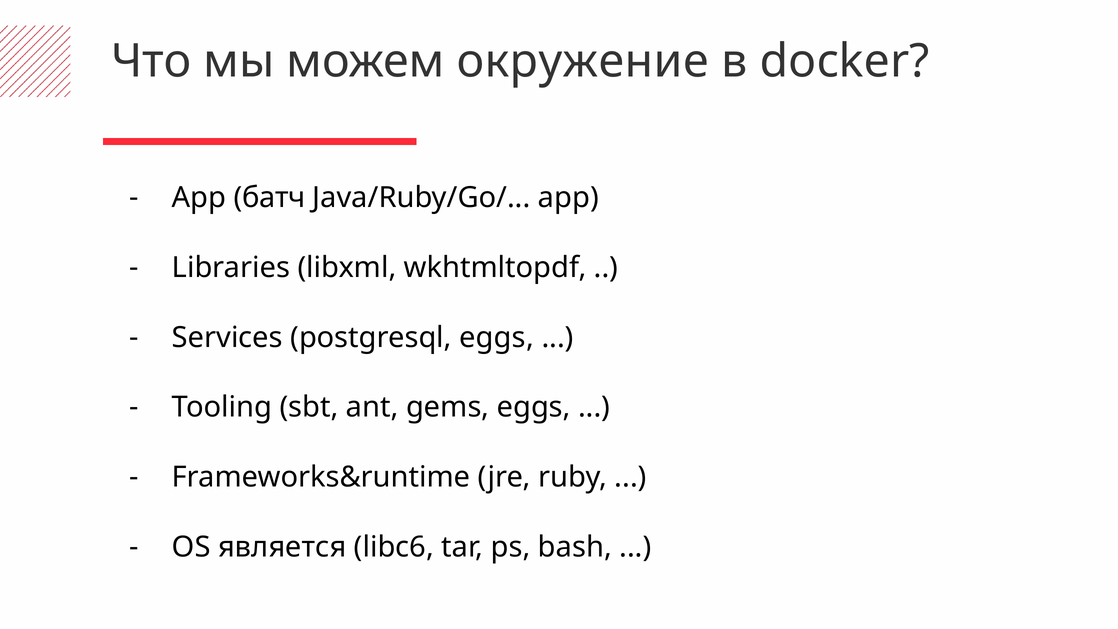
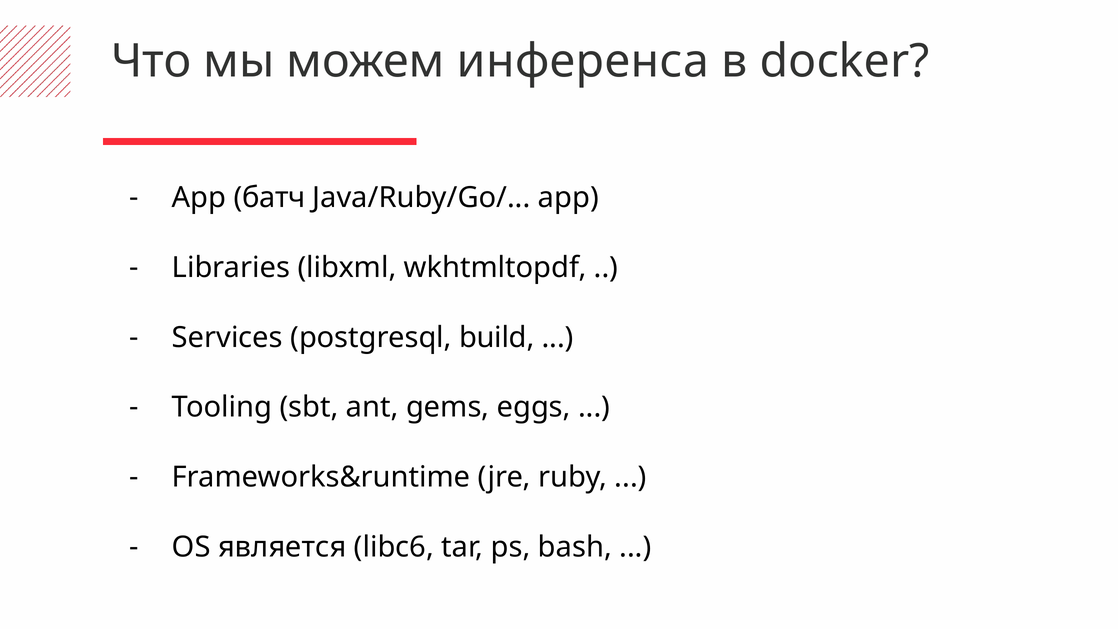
окружение: окружение -> инференса
postgresql eggs: eggs -> build
